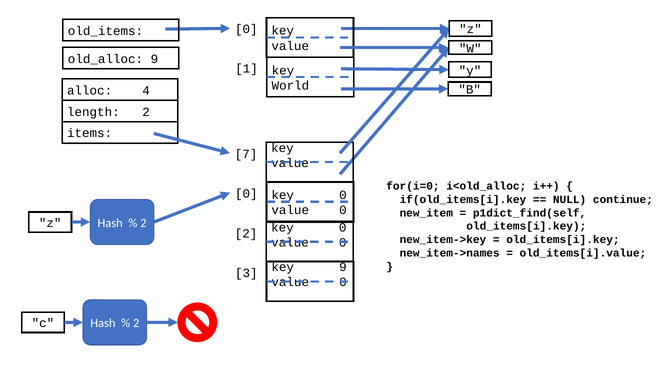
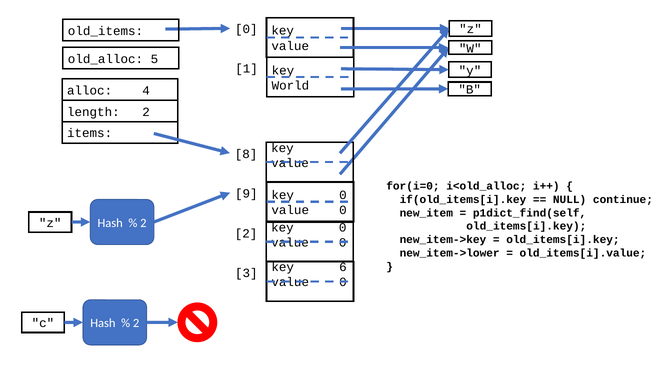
old_alloc 9: 9 -> 5
7: 7 -> 8
0 at (246, 194): 0 -> 9
new_item->names: new_item->names -> new_item->lower
key 9: 9 -> 6
